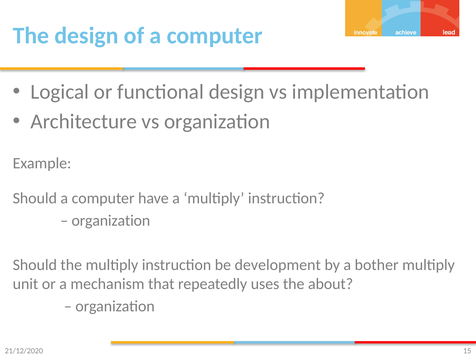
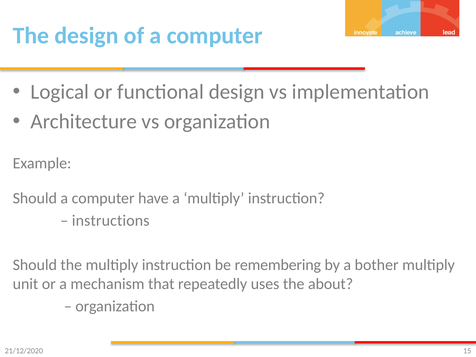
organization at (111, 221): organization -> instructions
development: development -> remembering
